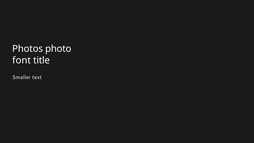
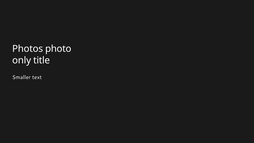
font: font -> only
